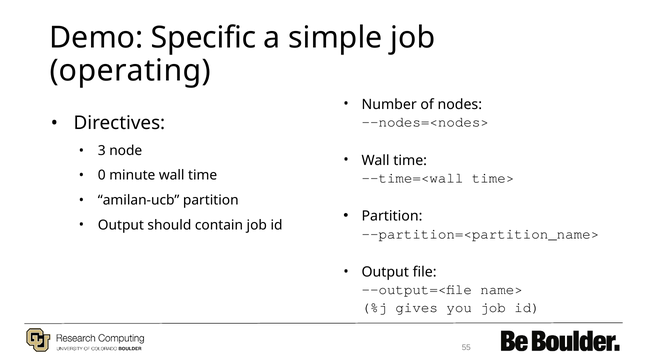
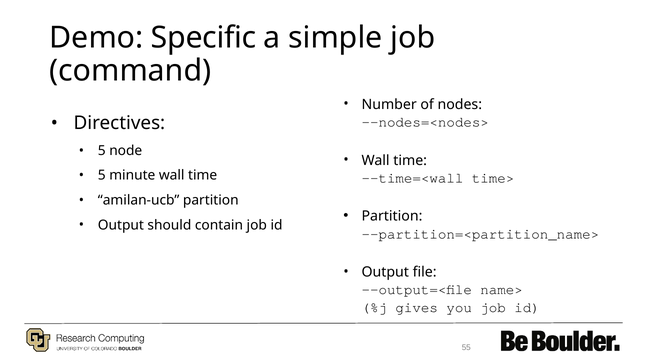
operating: operating -> command
3 at (102, 151): 3 -> 5
0 at (102, 175): 0 -> 5
